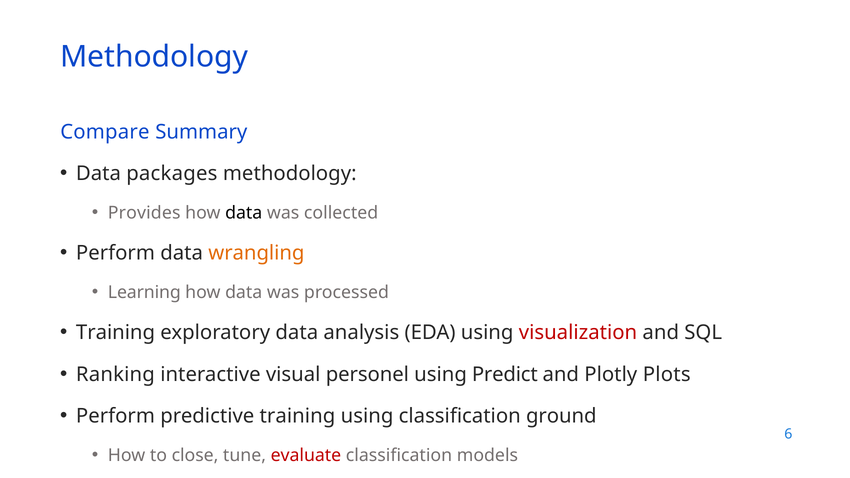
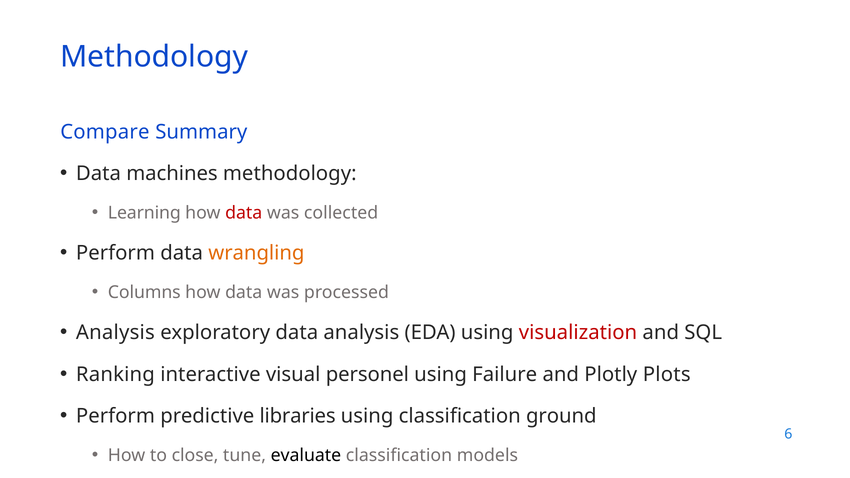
packages: packages -> machines
Provides: Provides -> Learning
data at (244, 213) colour: black -> red
Learning: Learning -> Columns
Training at (116, 333): Training -> Analysis
Predict: Predict -> Failure
predictive training: training -> libraries
evaluate colour: red -> black
